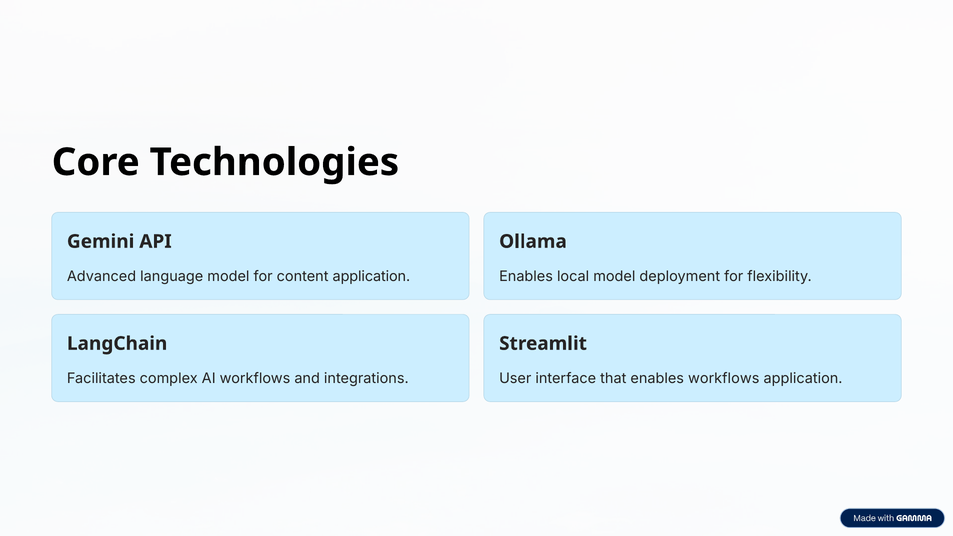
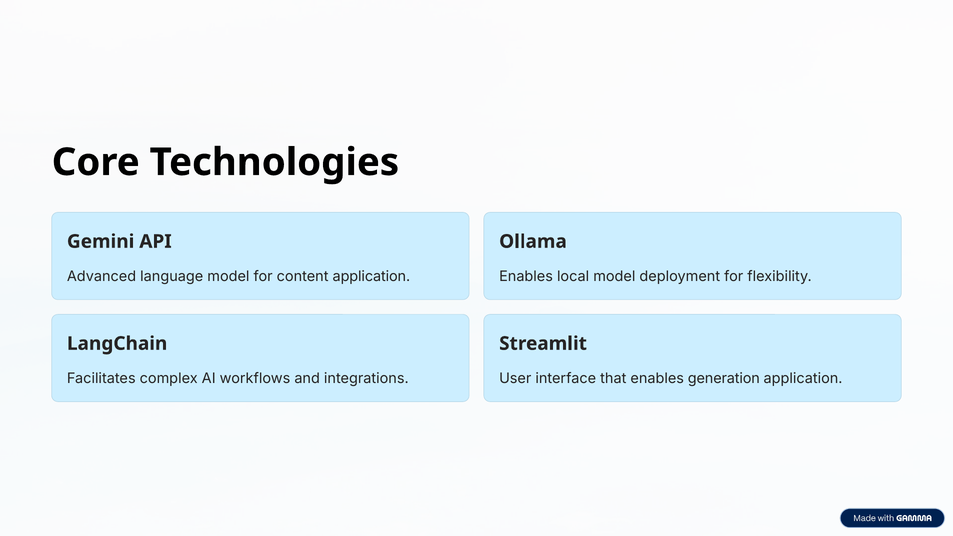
enables workflows: workflows -> generation
